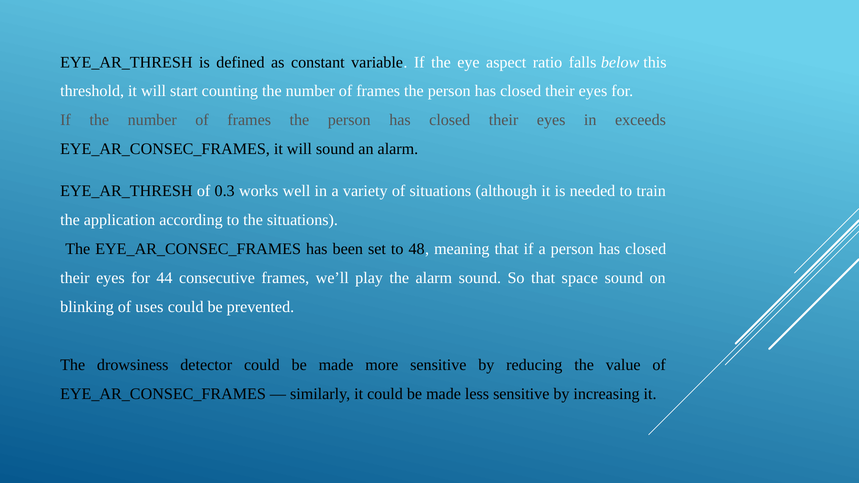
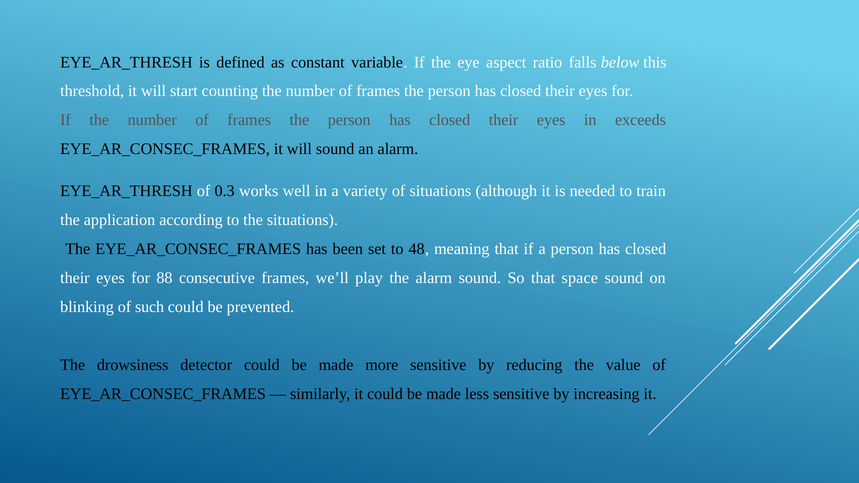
44: 44 -> 88
uses: uses -> such
